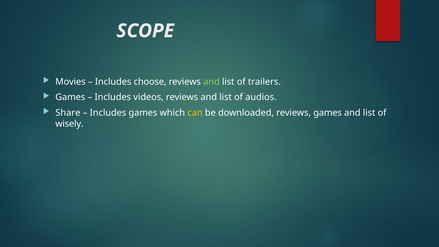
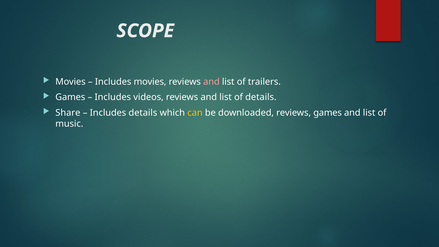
Includes choose: choose -> movies
and at (211, 82) colour: light green -> pink
of audios: audios -> details
Includes games: games -> details
wisely: wisely -> music
